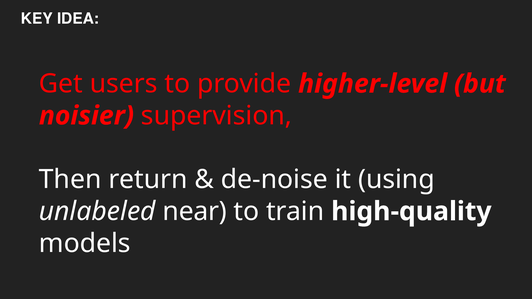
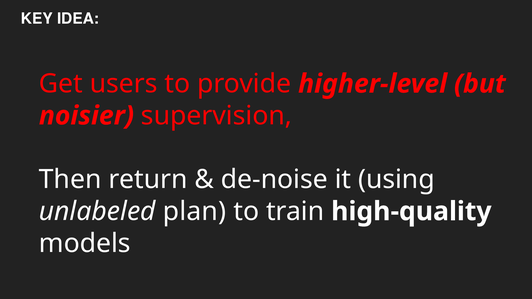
near: near -> plan
